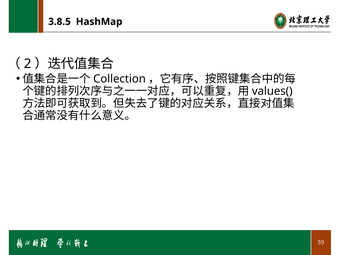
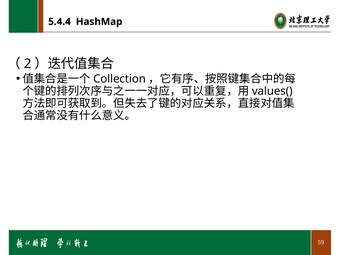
3.8.5: 3.8.5 -> 5.4.4
